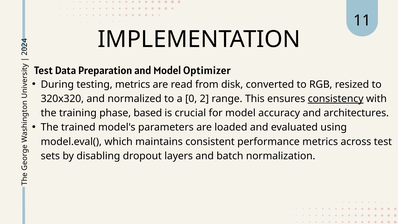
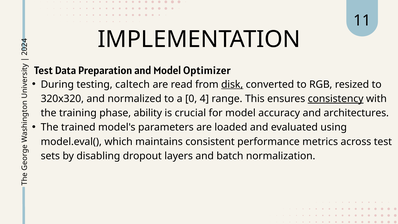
testing metrics: metrics -> caltech
disk underline: none -> present
a 0 2: 2 -> 4
based: based -> ability
